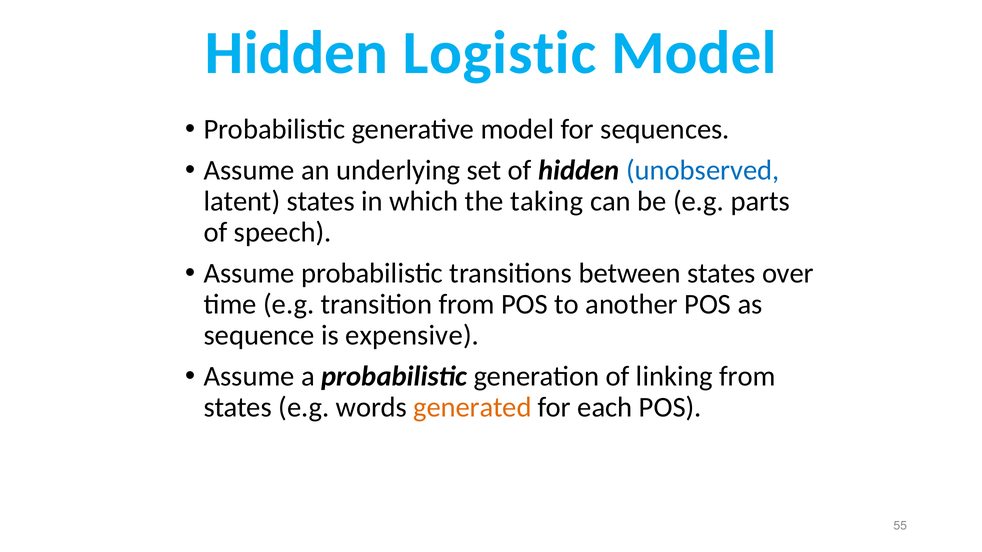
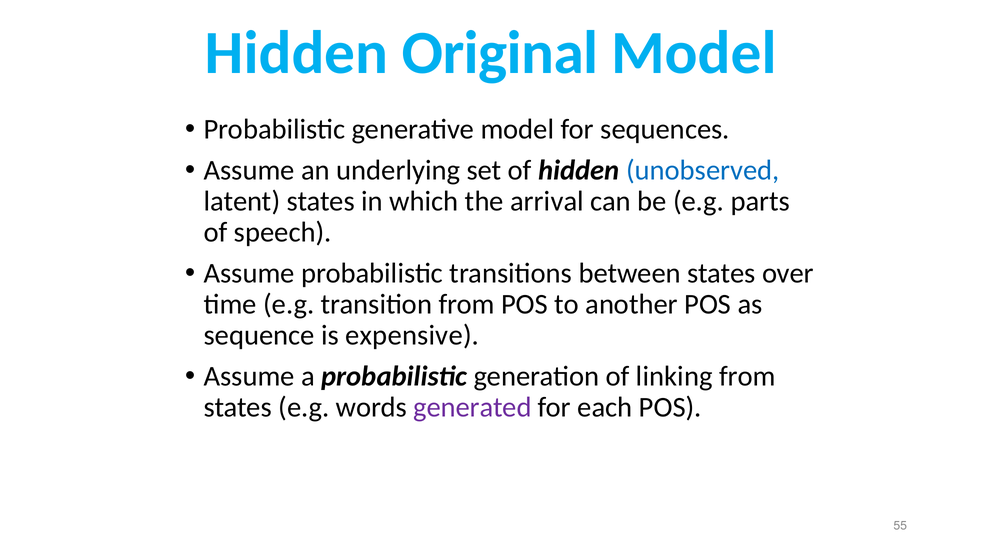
Logistic: Logistic -> Original
taking: taking -> arrival
generated colour: orange -> purple
